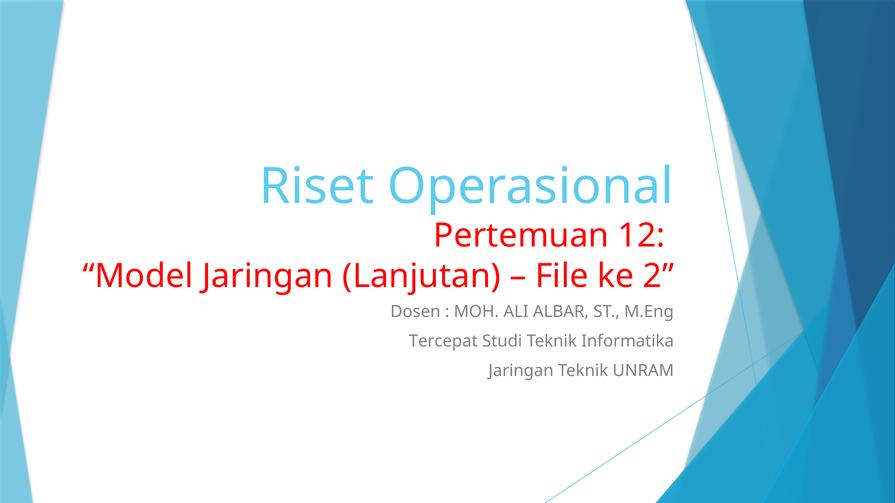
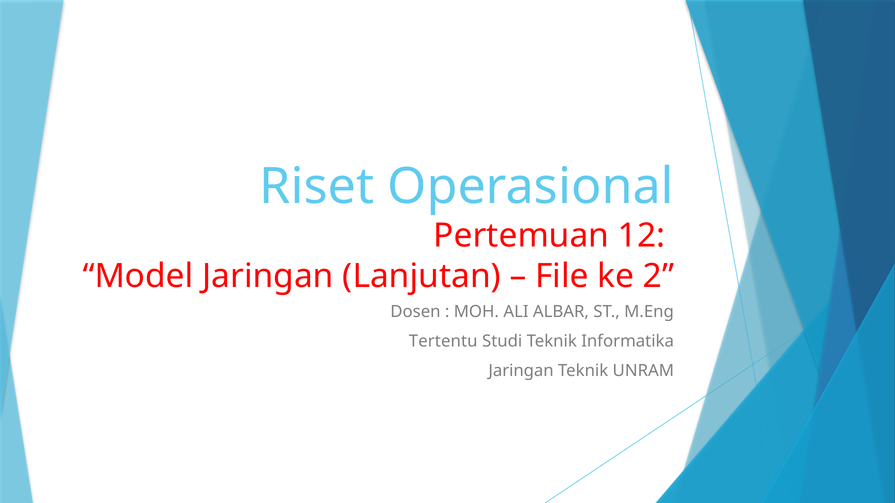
Tercepat: Tercepat -> Tertentu
